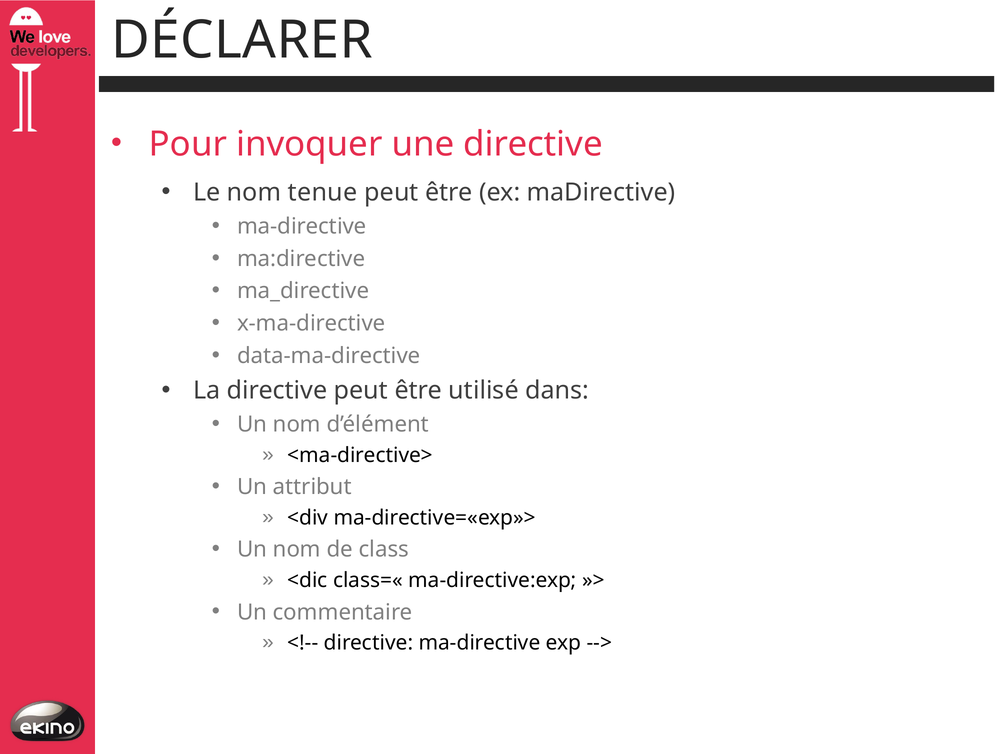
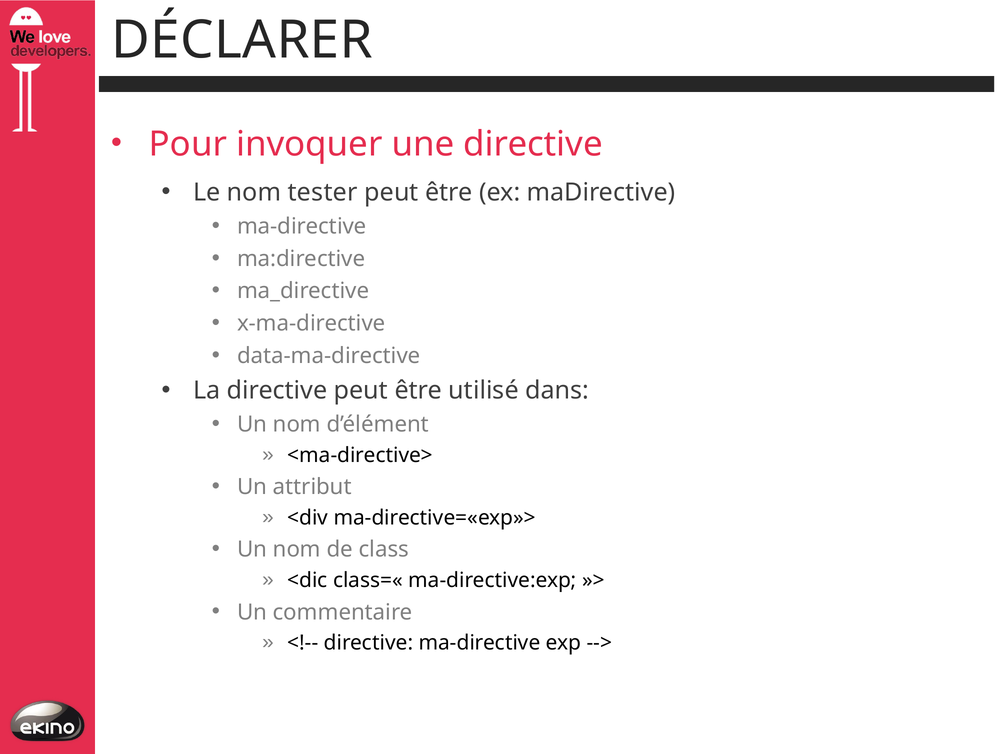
tenue: tenue -> tester
